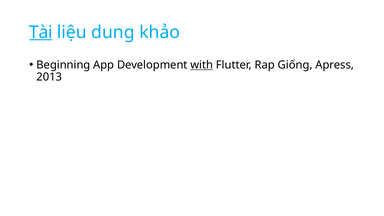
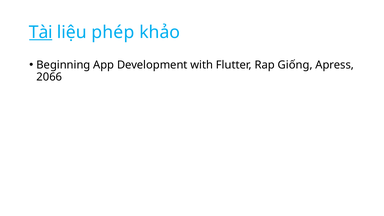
dung: dung -> phép
with underline: present -> none
2013: 2013 -> 2066
